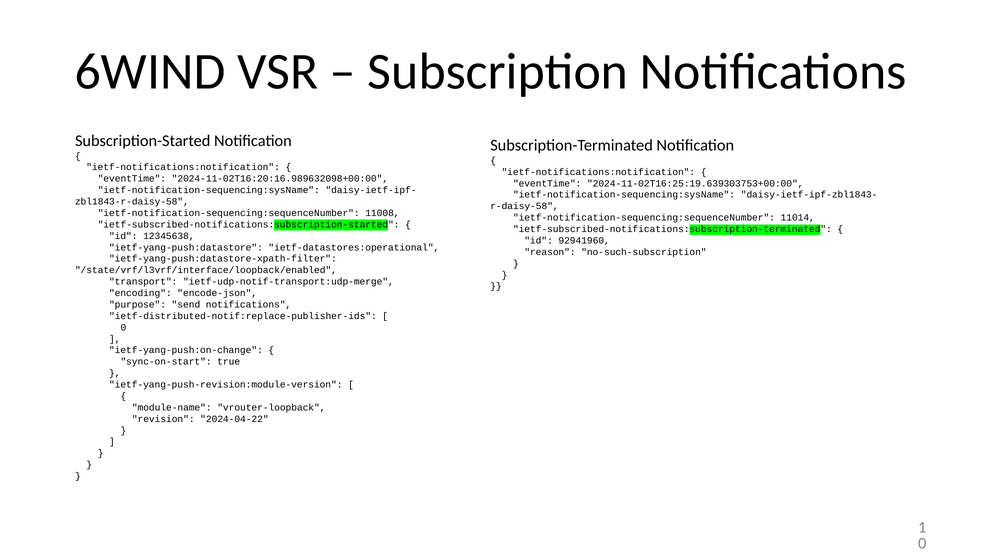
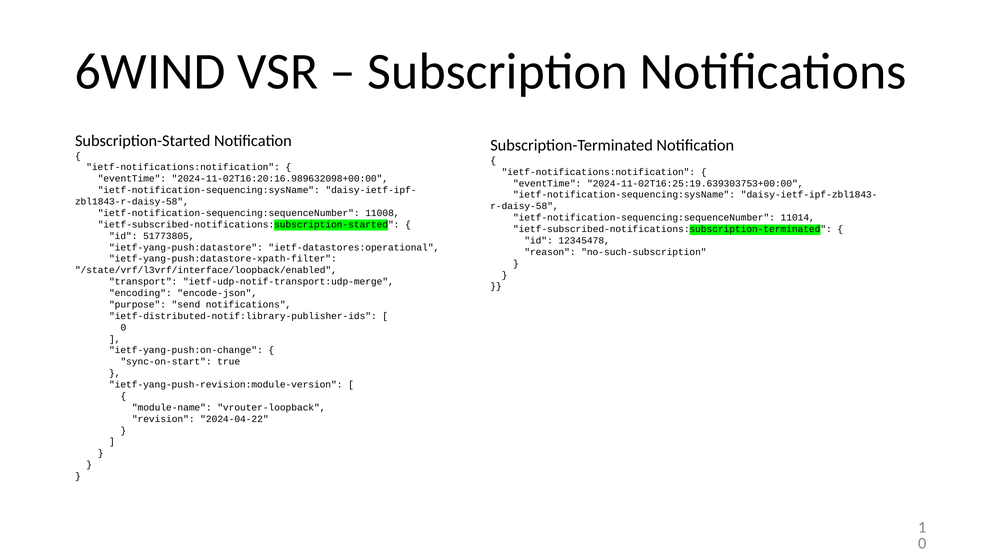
12345638: 12345638 -> 51773805
92941960: 92941960 -> 12345478
ietf-distributed-notif:replace-publisher-ids: ietf-distributed-notif:replace-publisher-ids -> ietf-distributed-notif:library-publisher-ids
